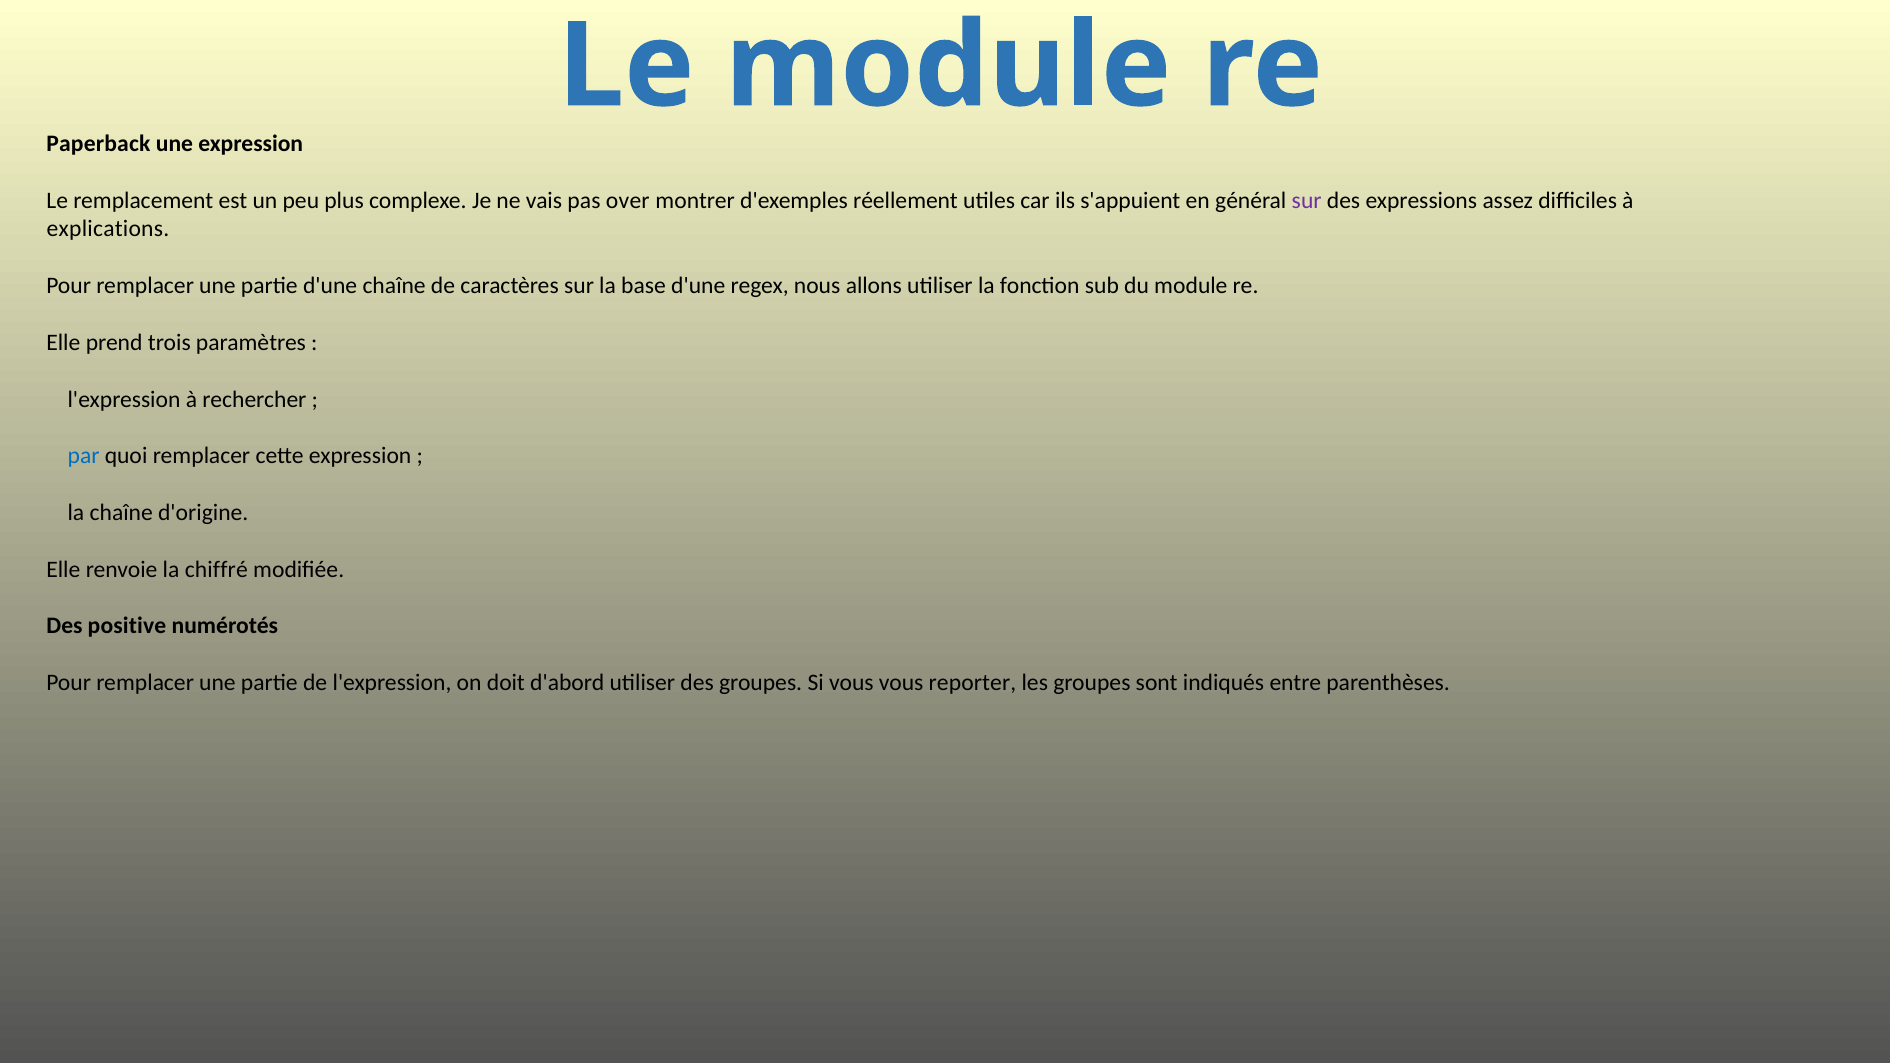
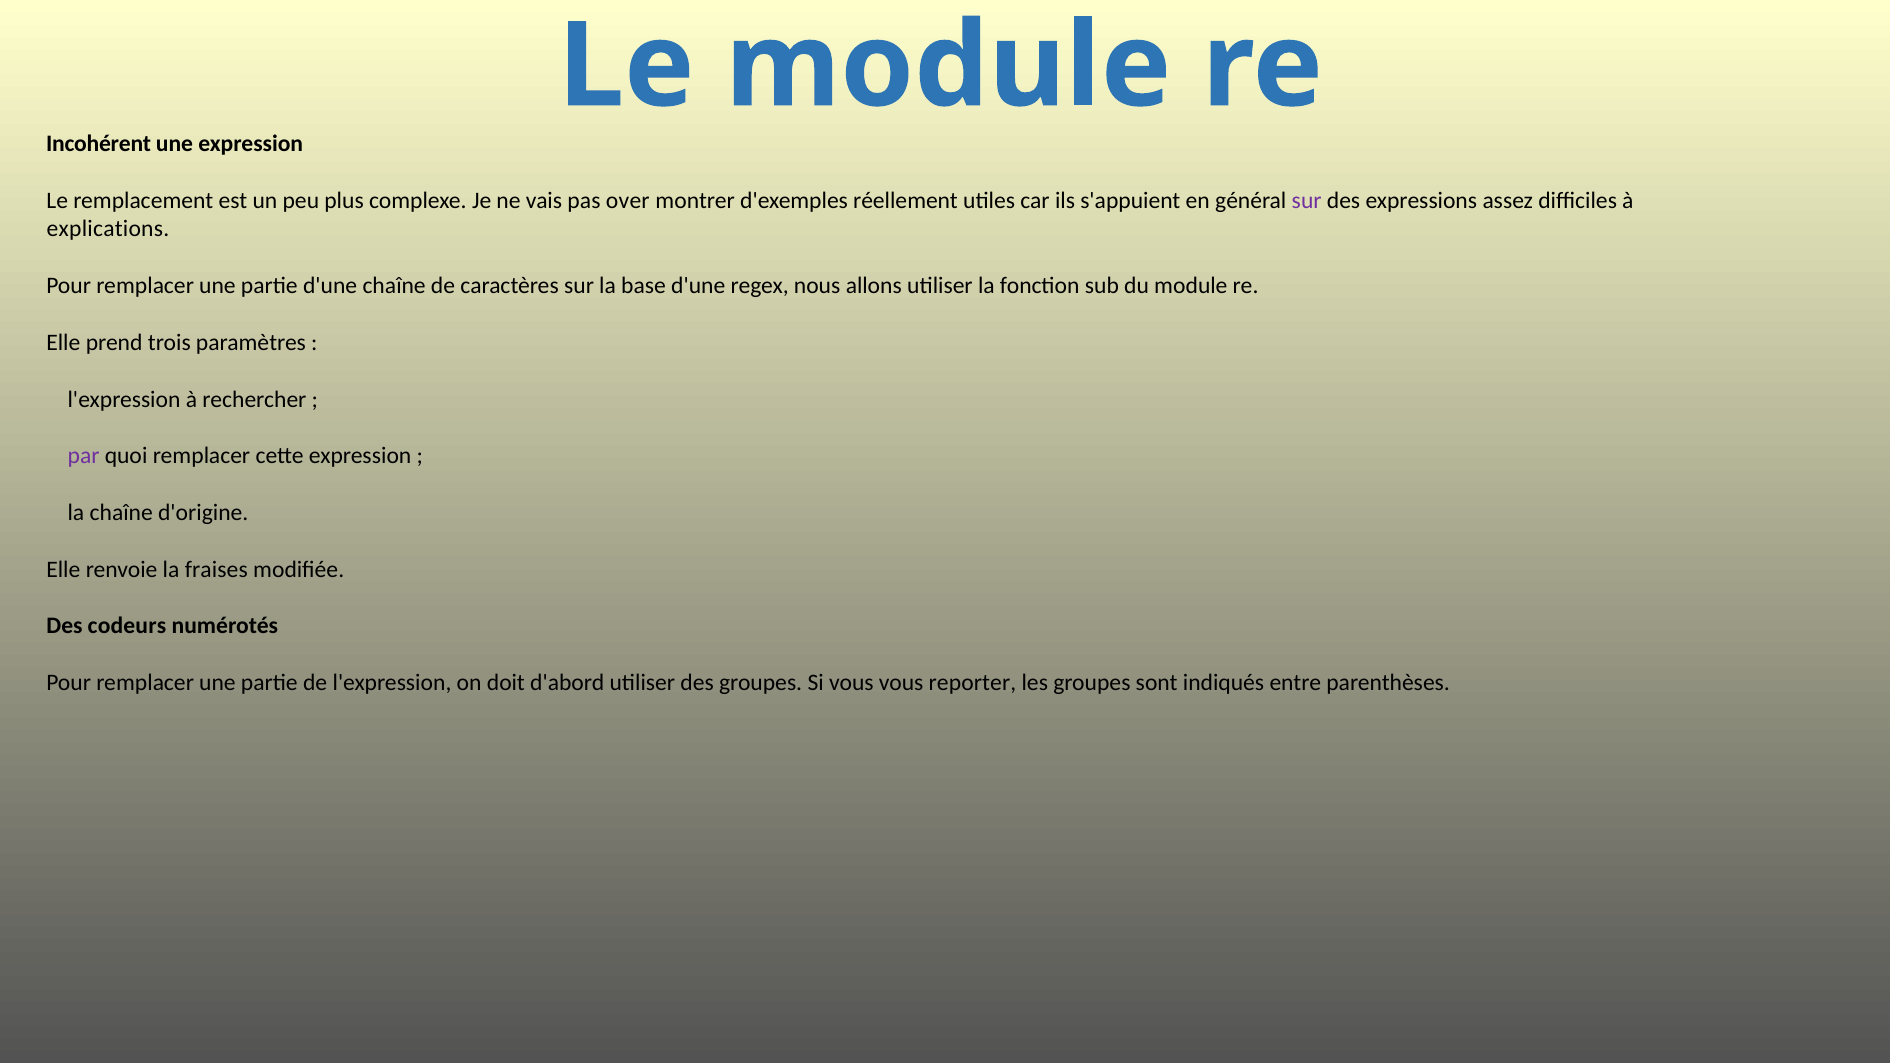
Paperback: Paperback -> Incohérent
par colour: blue -> purple
chiffré: chiffré -> fraises
positive: positive -> codeurs
